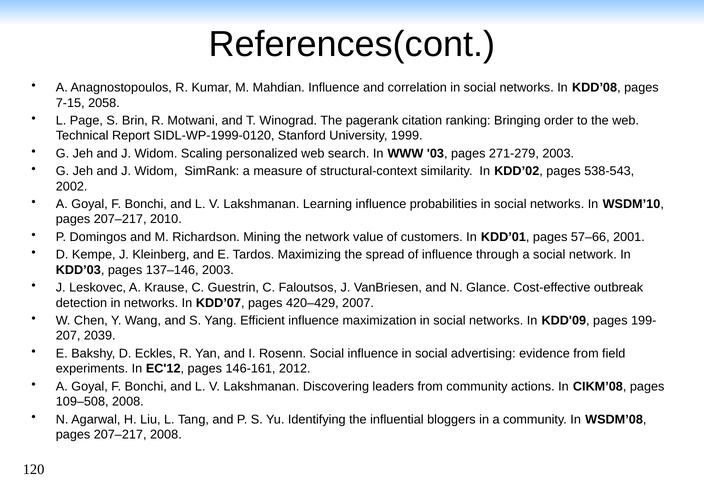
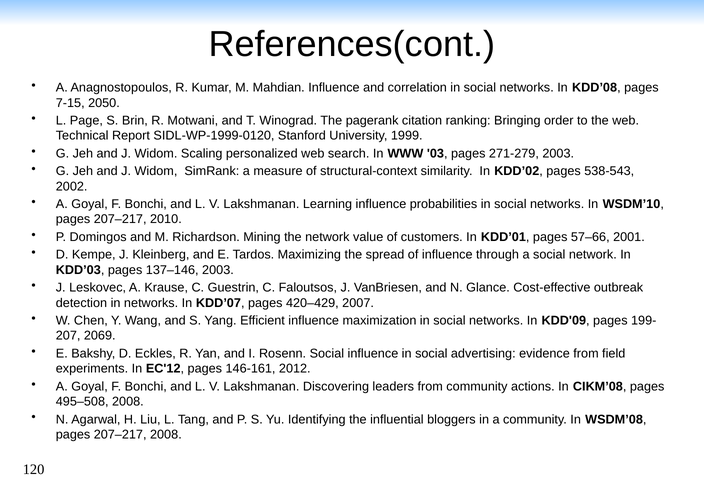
2058: 2058 -> 2050
2039: 2039 -> 2069
109–508: 109–508 -> 495–508
